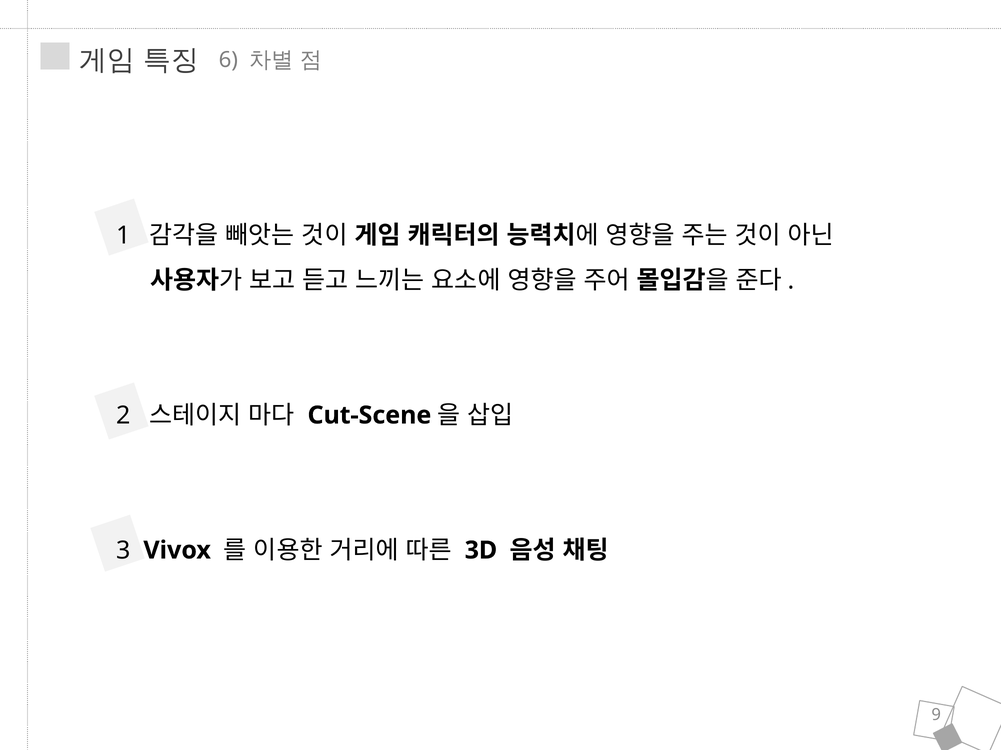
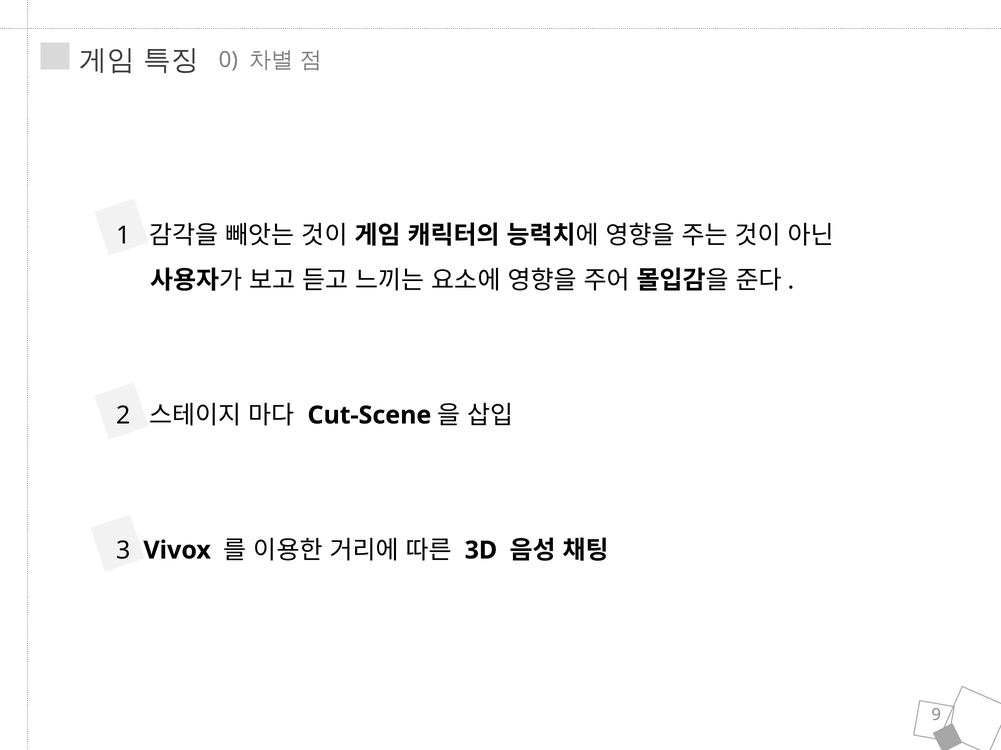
6: 6 -> 0
